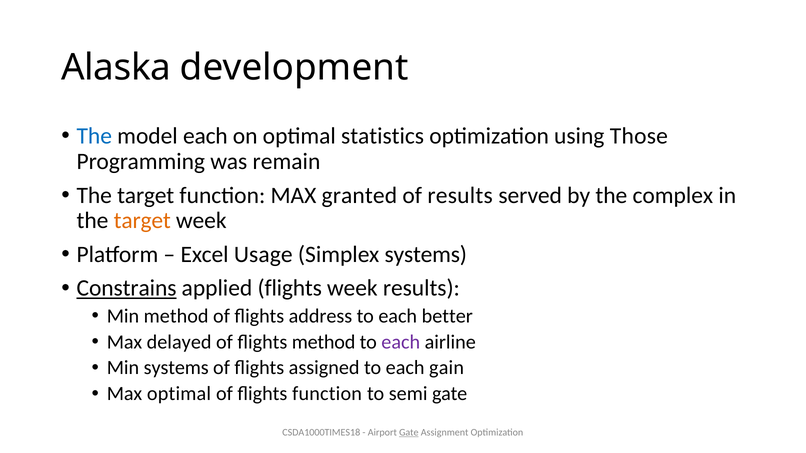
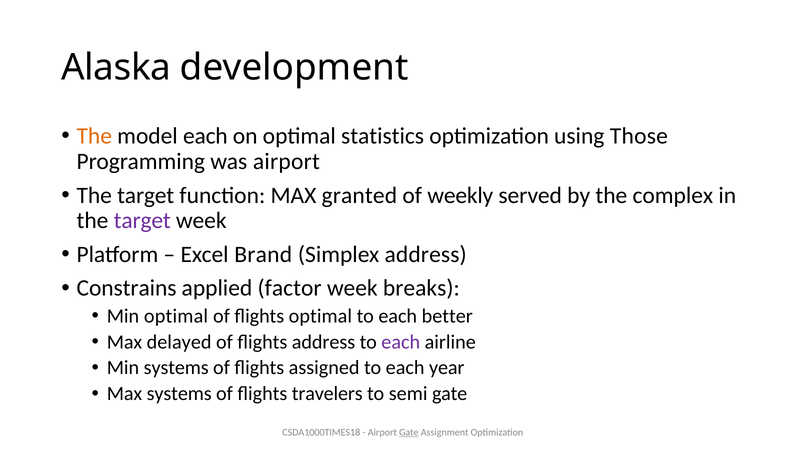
The at (94, 136) colour: blue -> orange
was remain: remain -> airport
of results: results -> weekly
target at (142, 221) colour: orange -> purple
Usage: Usage -> Brand
Simplex systems: systems -> address
Constrains underline: present -> none
applied flights: flights -> factor
week results: results -> breaks
Min method: method -> optimal
flights address: address -> optimal
flights method: method -> address
gain: gain -> year
Max optimal: optimal -> systems
flights function: function -> travelers
